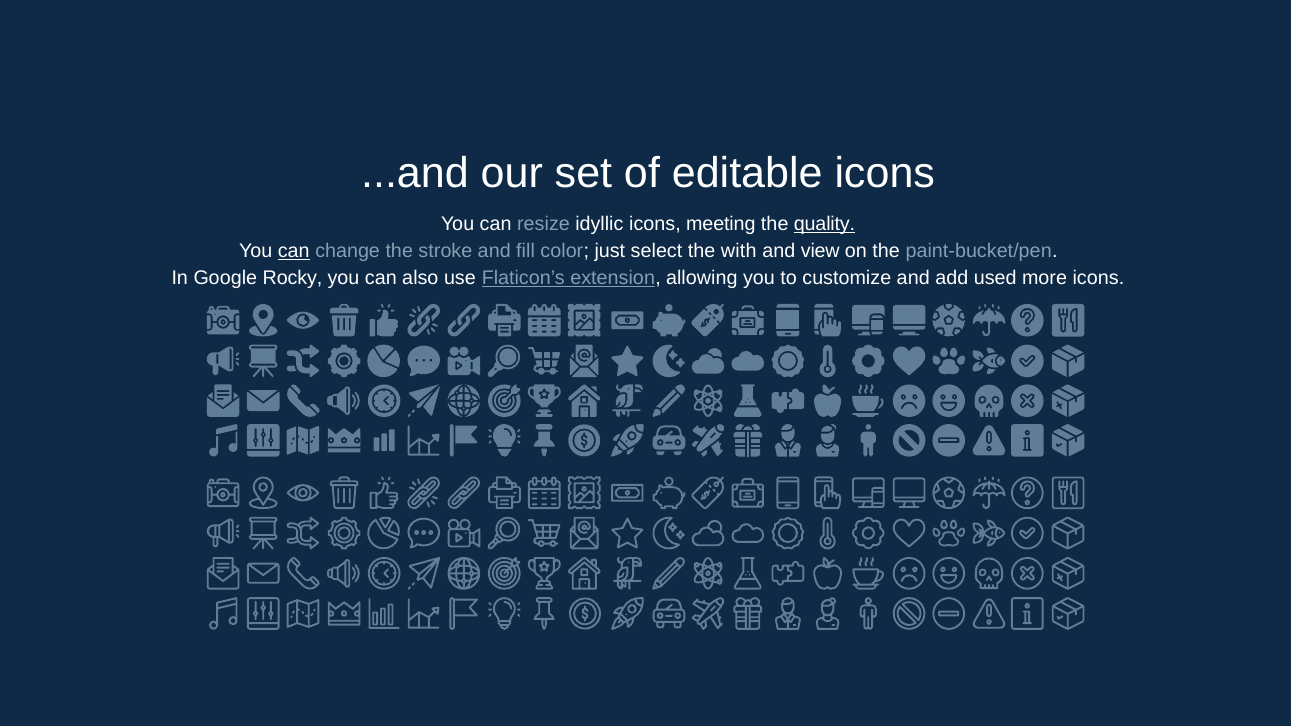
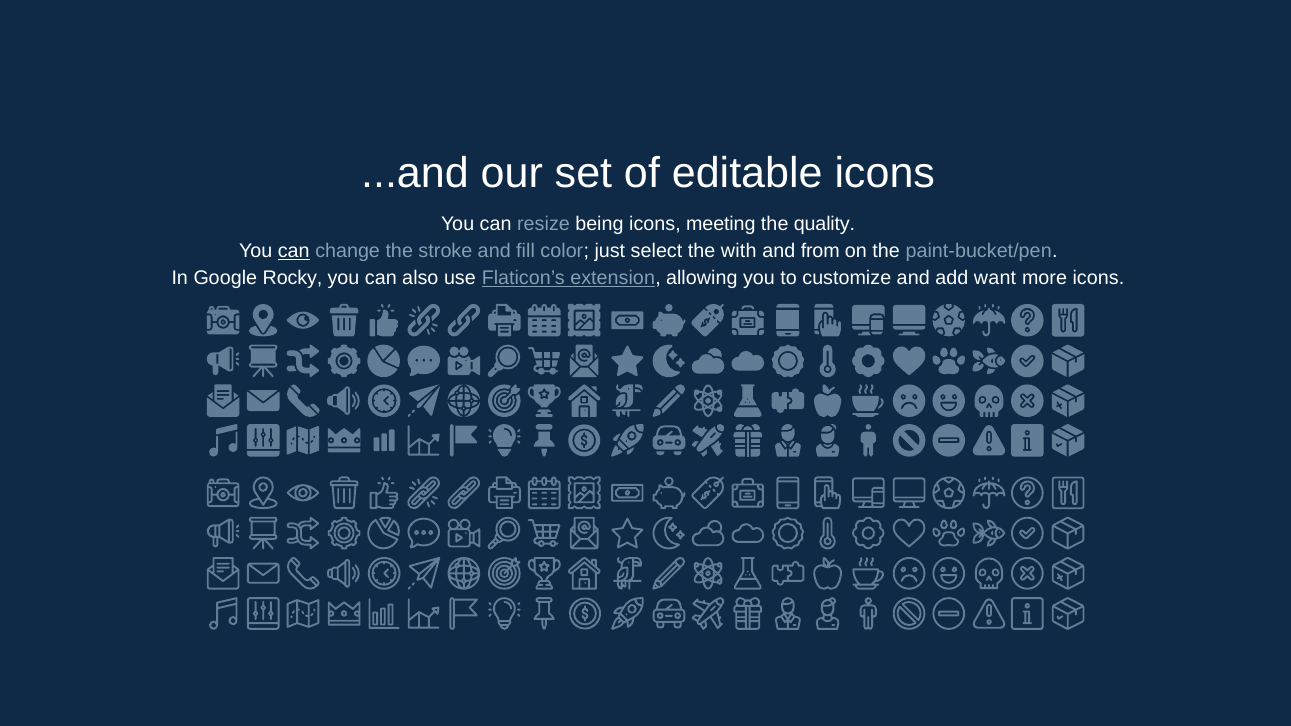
idyllic: idyllic -> being
quality underline: present -> none
view: view -> from
used: used -> want
